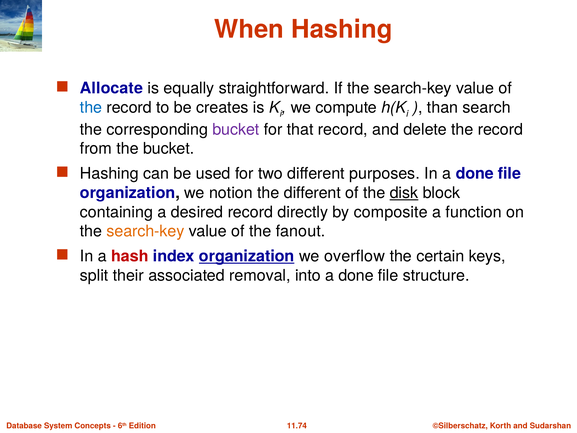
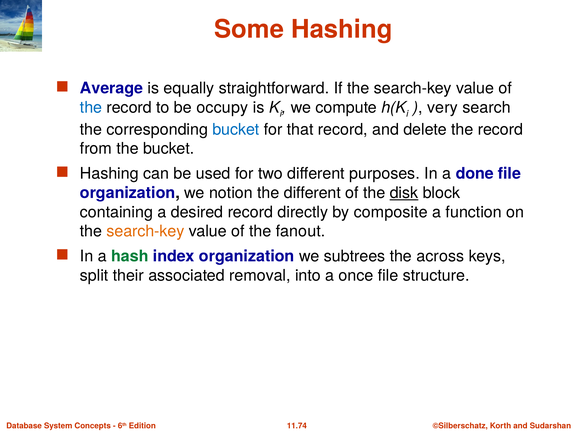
When: When -> Some
Allocate: Allocate -> Average
creates: creates -> occupy
than: than -> very
bucket at (236, 129) colour: purple -> blue
hash colour: red -> green
organization at (247, 256) underline: present -> none
overflow: overflow -> subtrees
certain: certain -> across
into a done: done -> once
